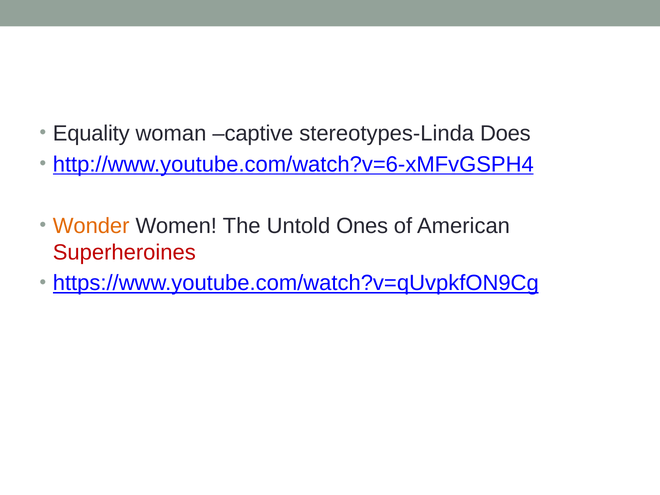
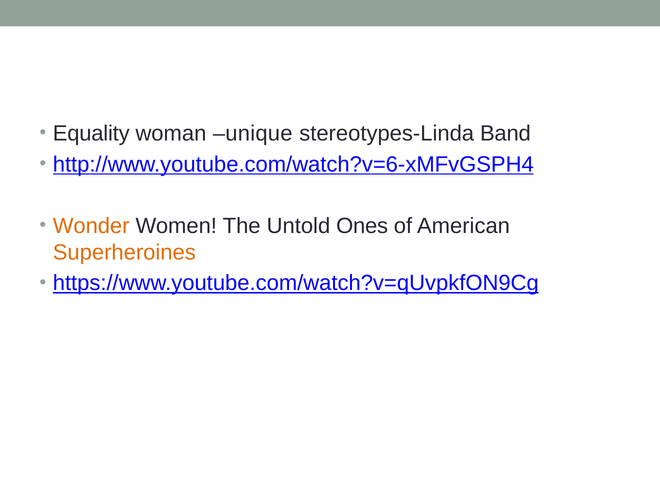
captive: captive -> unique
Does: Does -> Band
Superheroines colour: red -> orange
